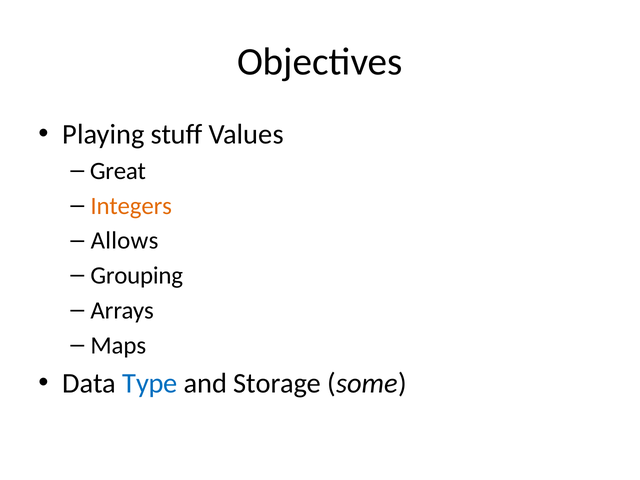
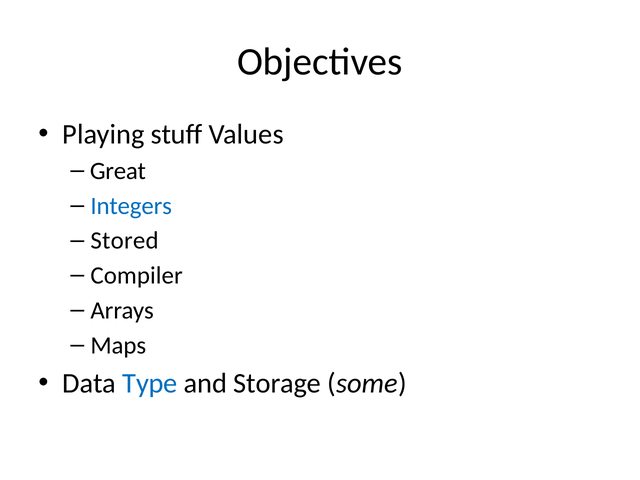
Integers colour: orange -> blue
Allows: Allows -> Stored
Grouping: Grouping -> Compiler
